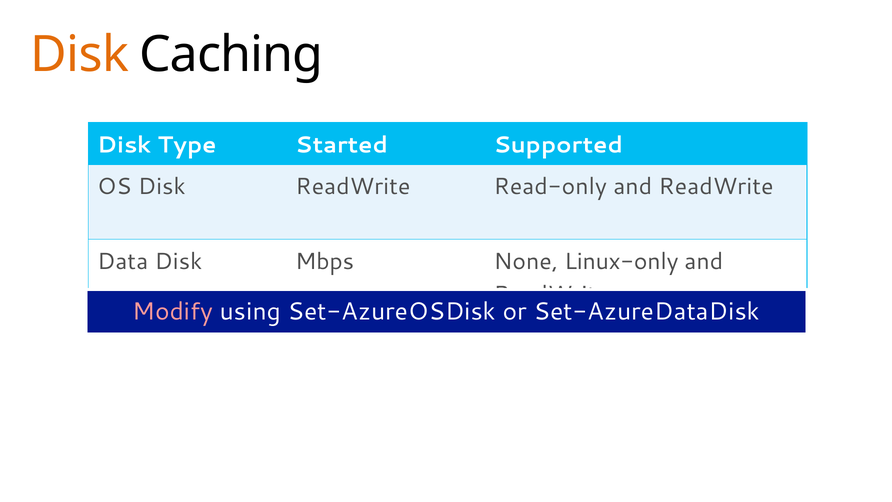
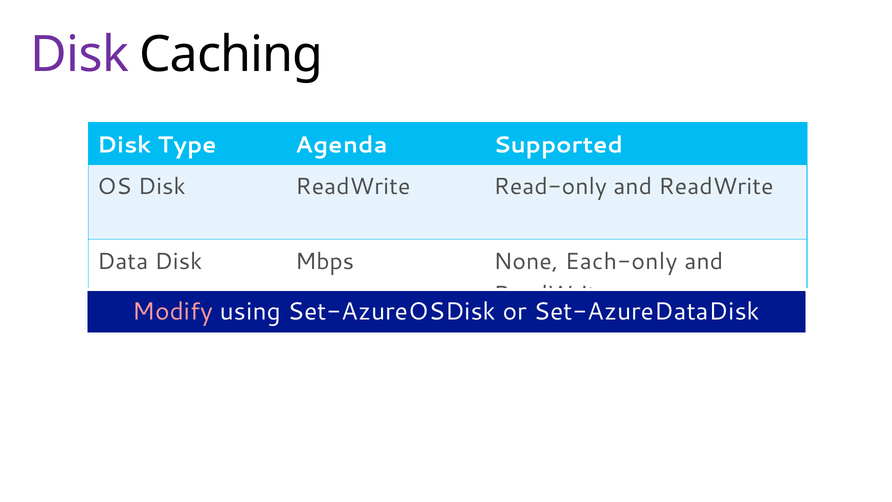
Disk at (79, 55) colour: orange -> purple
Started: Started -> Agenda
Linux-only: Linux-only -> Each-only
